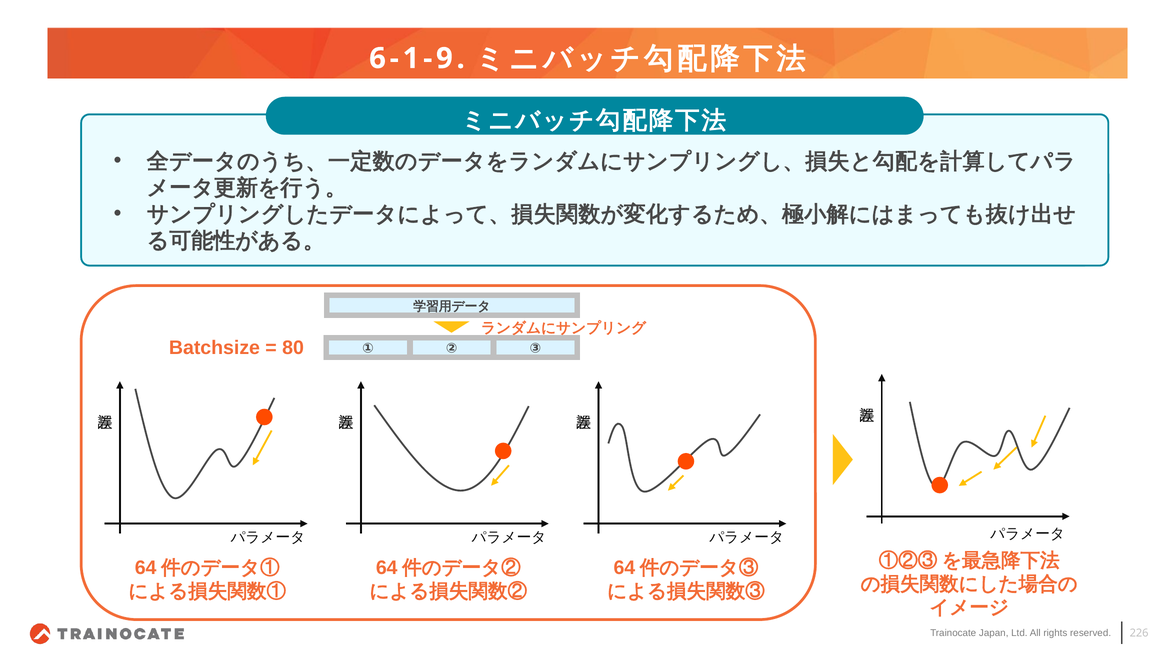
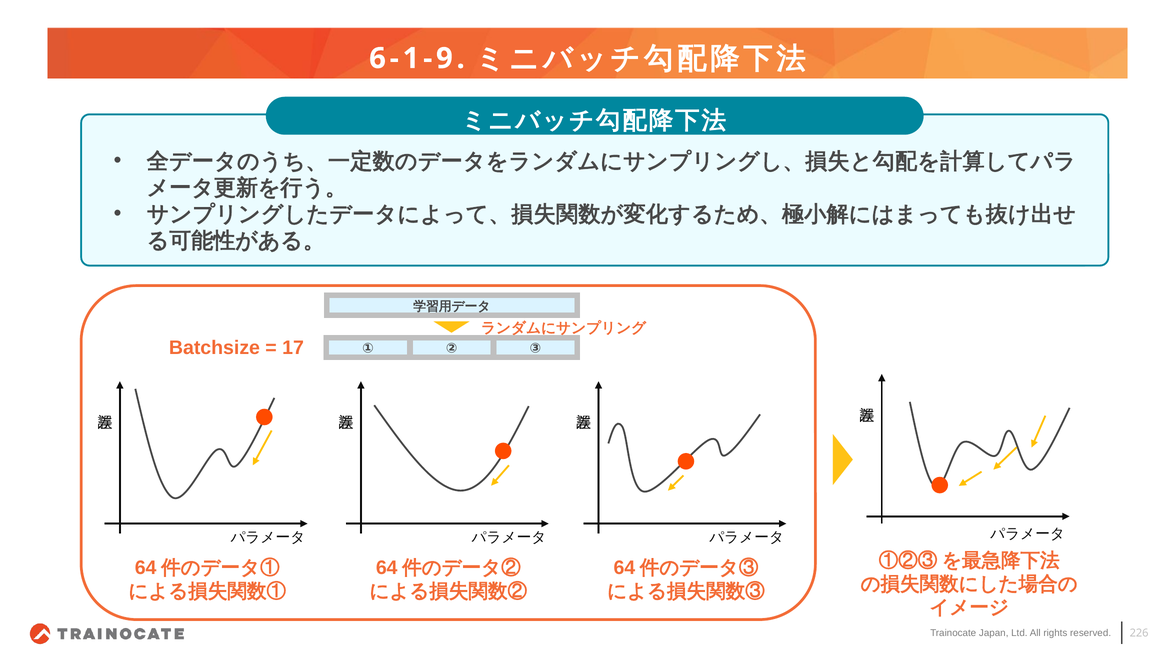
80: 80 -> 17
